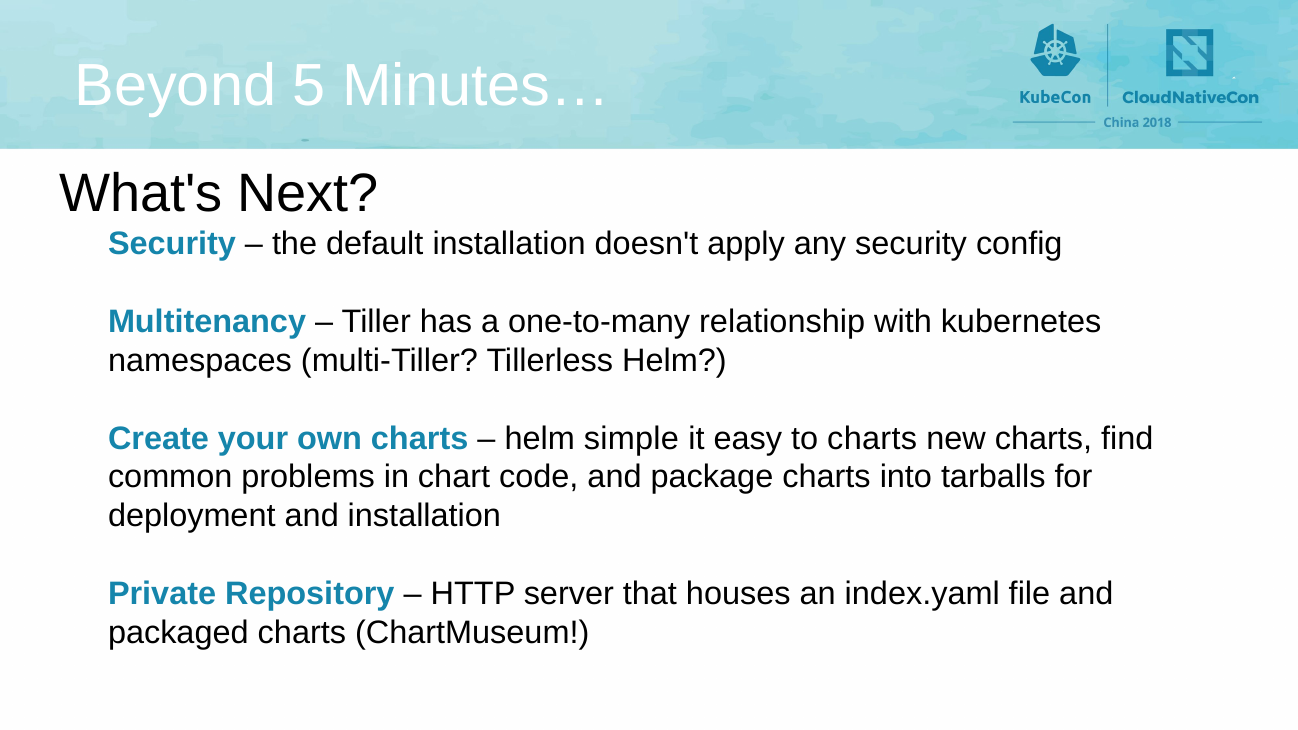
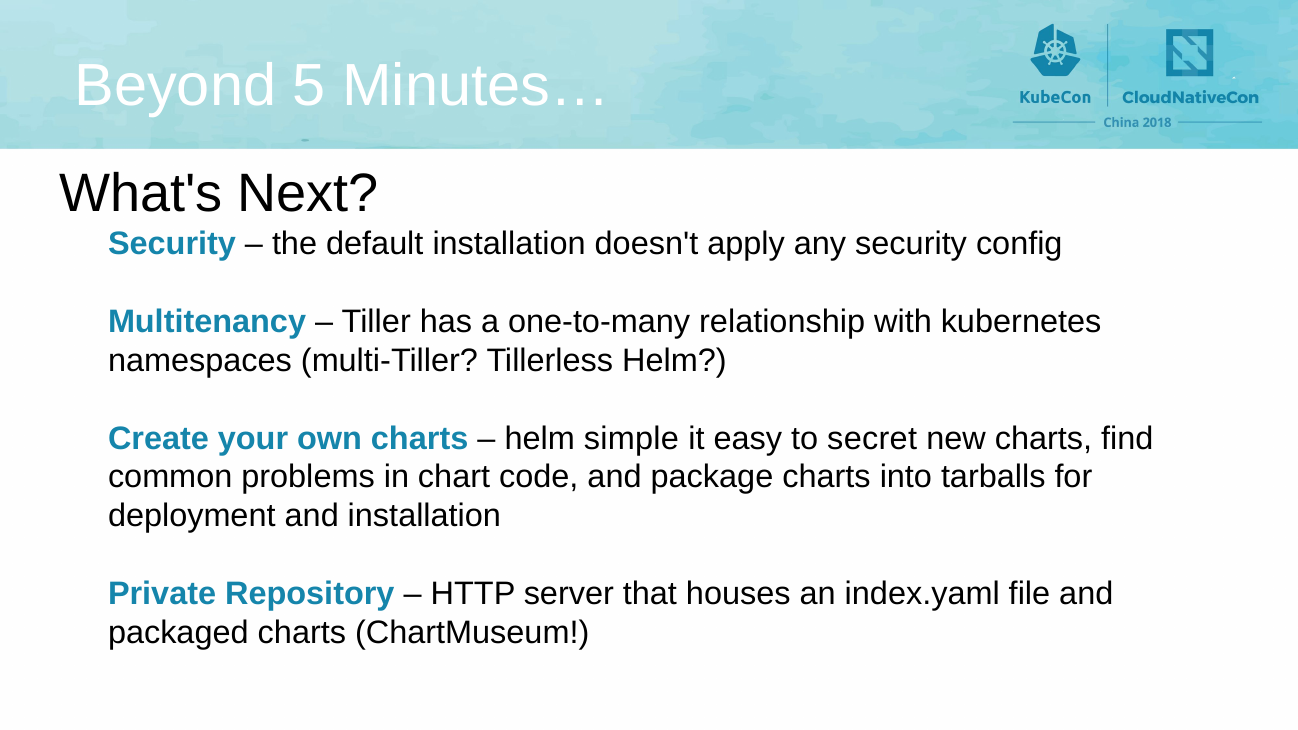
to charts: charts -> secret
